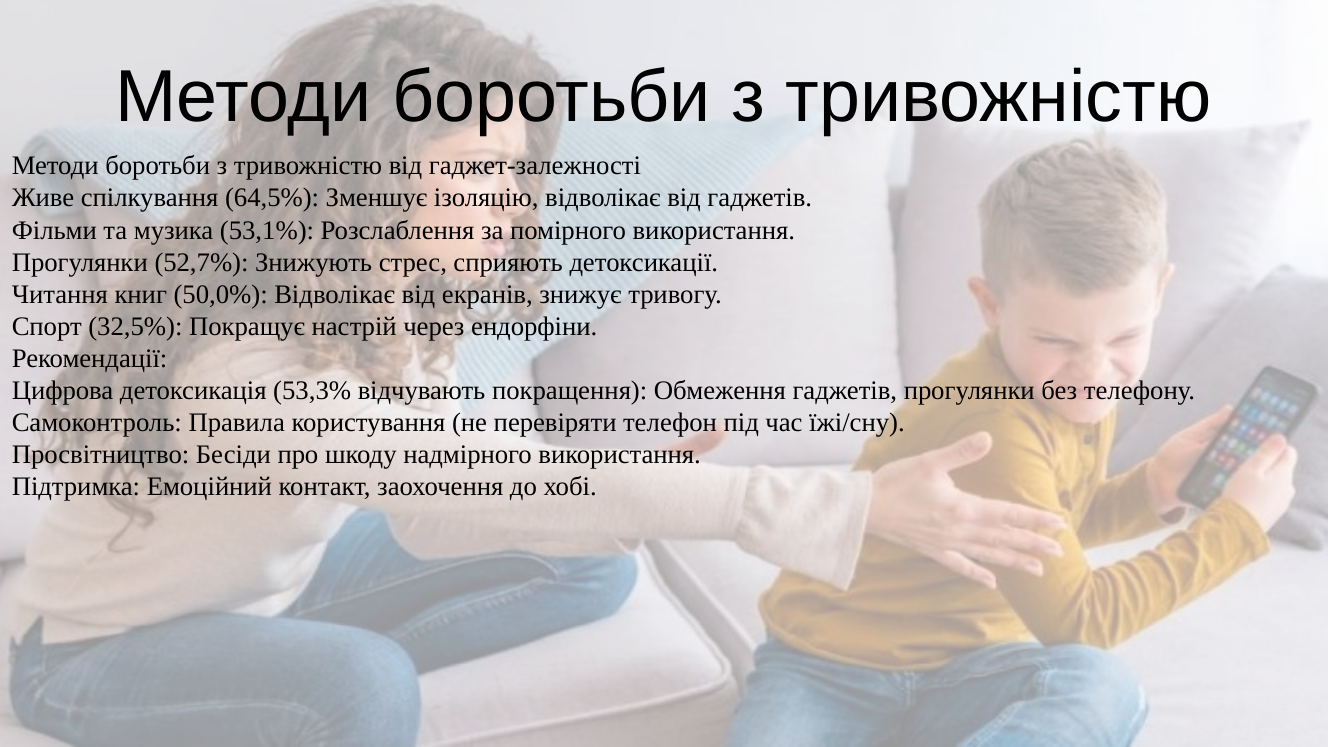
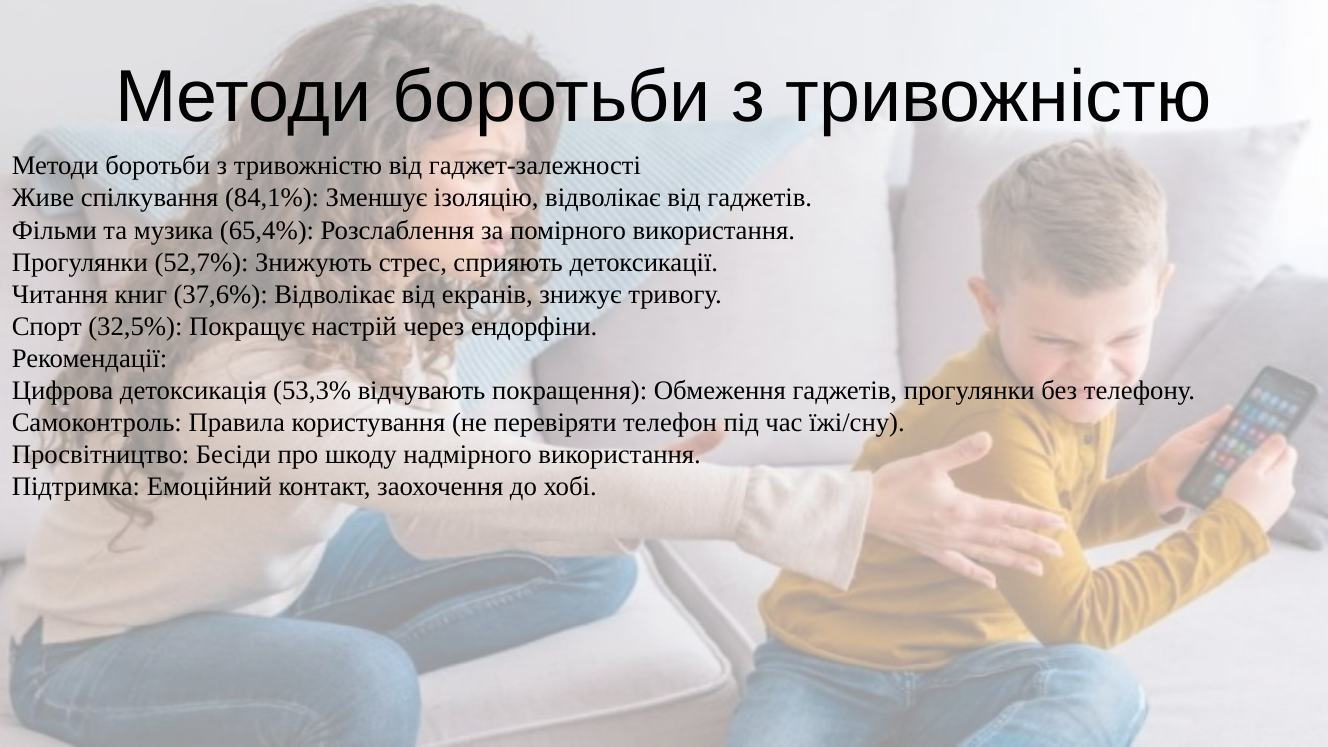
64,5%: 64,5% -> 84,1%
53,1%: 53,1% -> 65,4%
50,0%: 50,0% -> 37,6%
